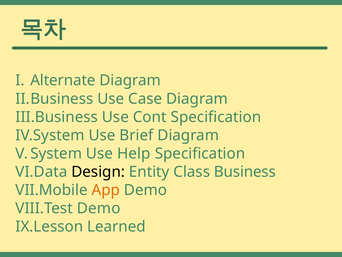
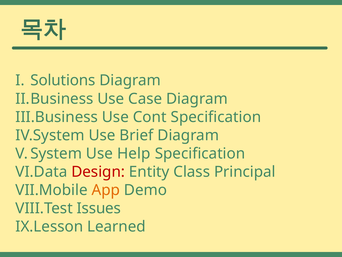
Alternate: Alternate -> Solutions
Design colour: black -> red
Business: Business -> Principal
Demo at (99, 208): Demo -> Issues
